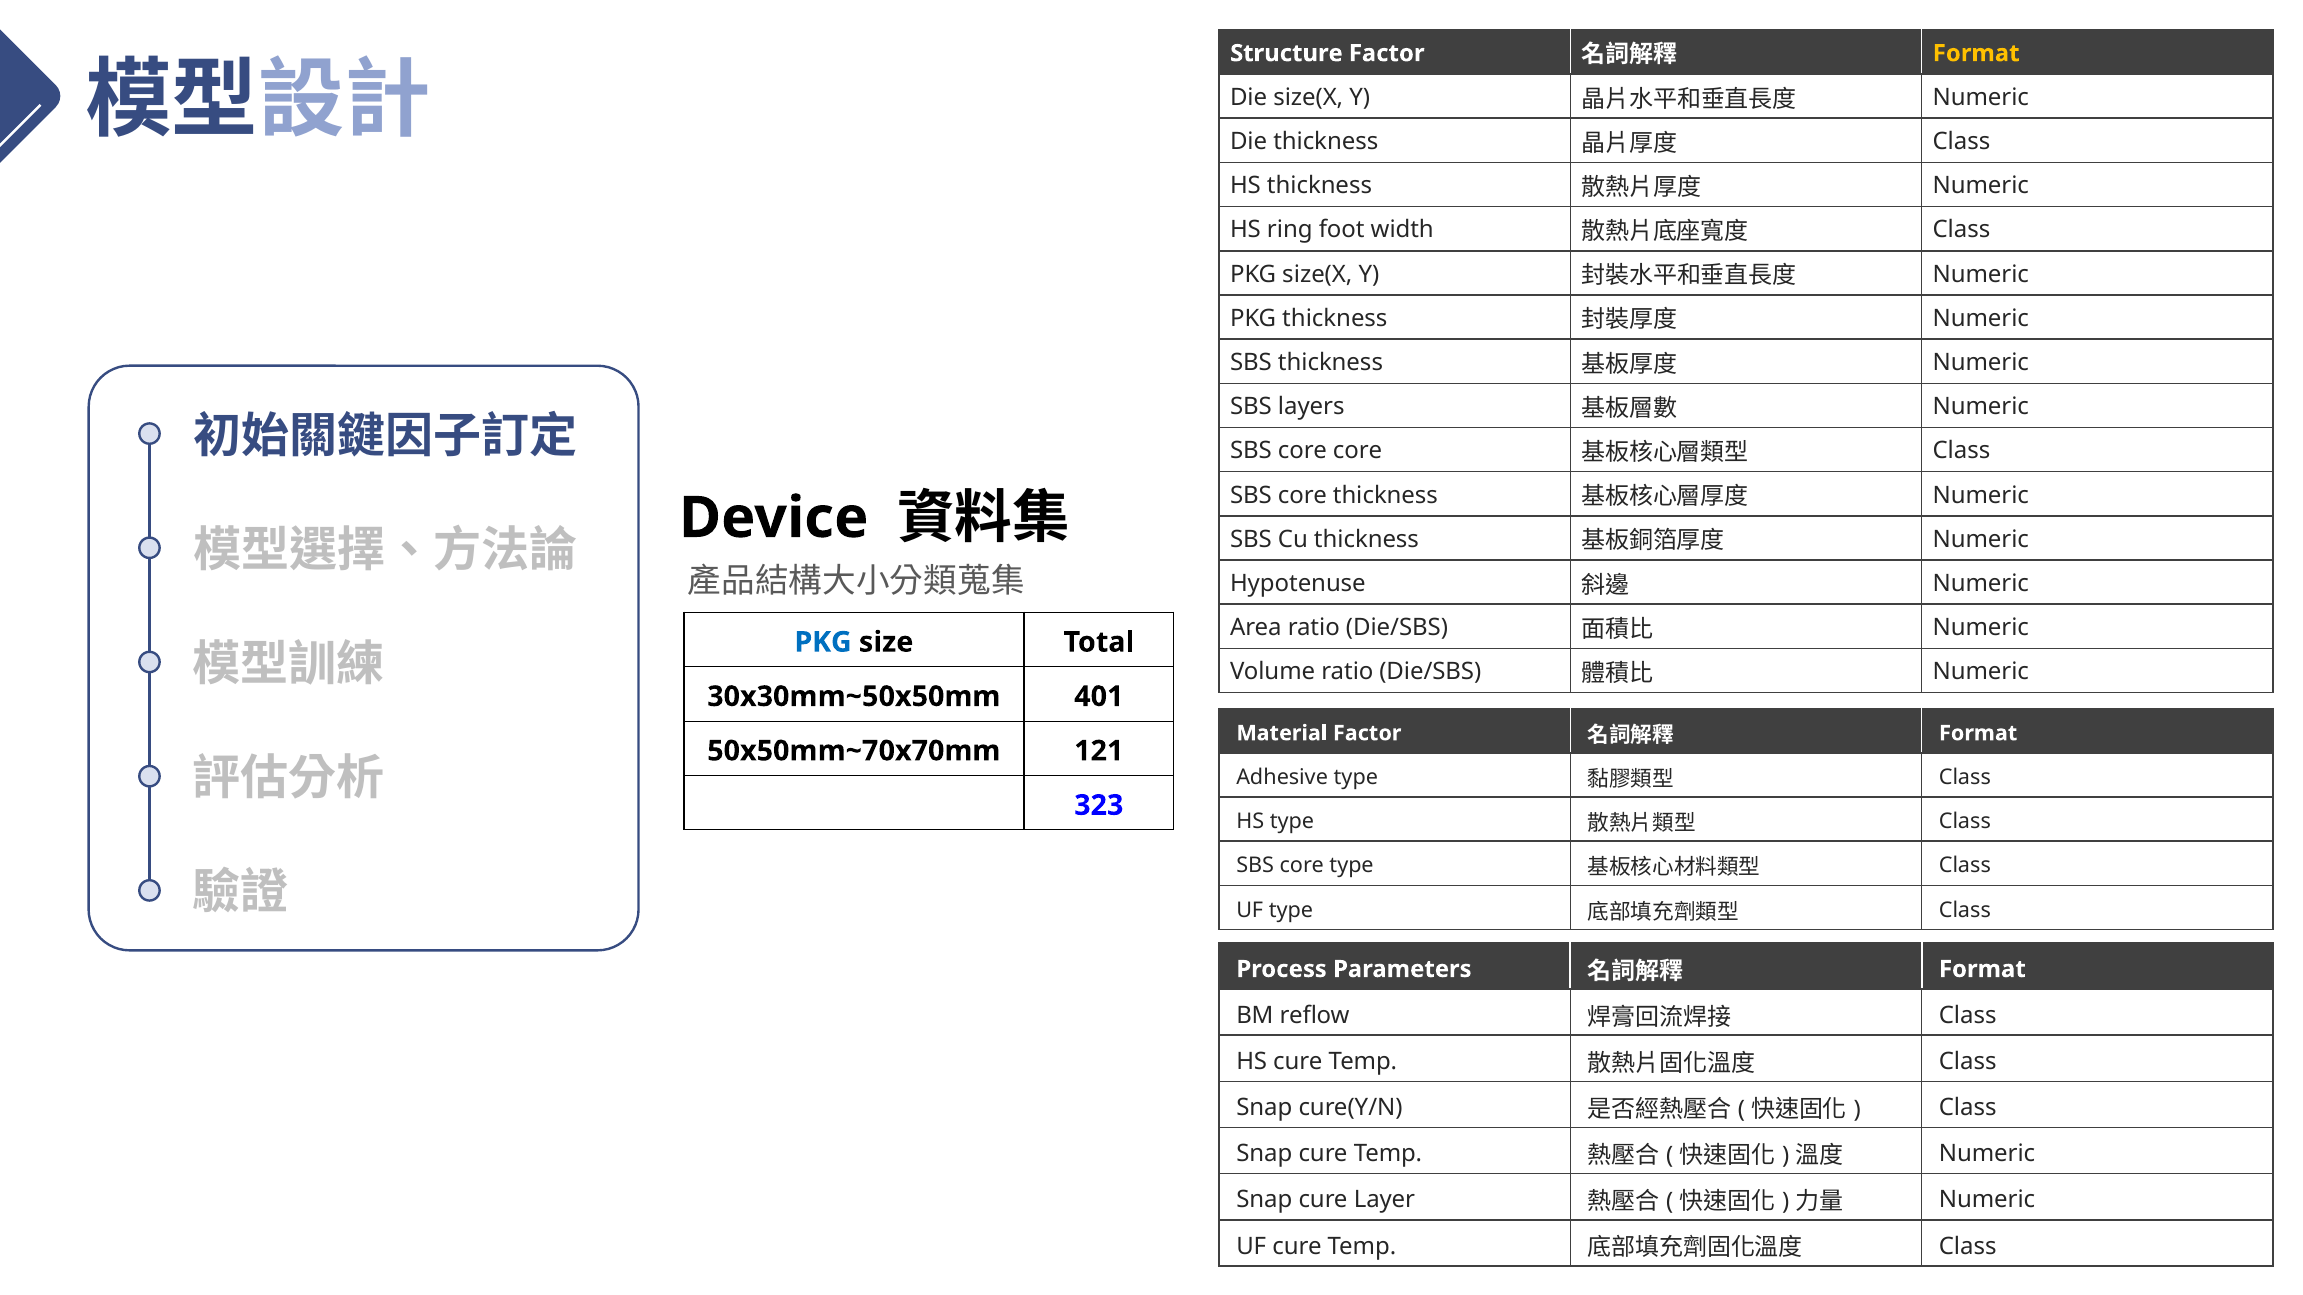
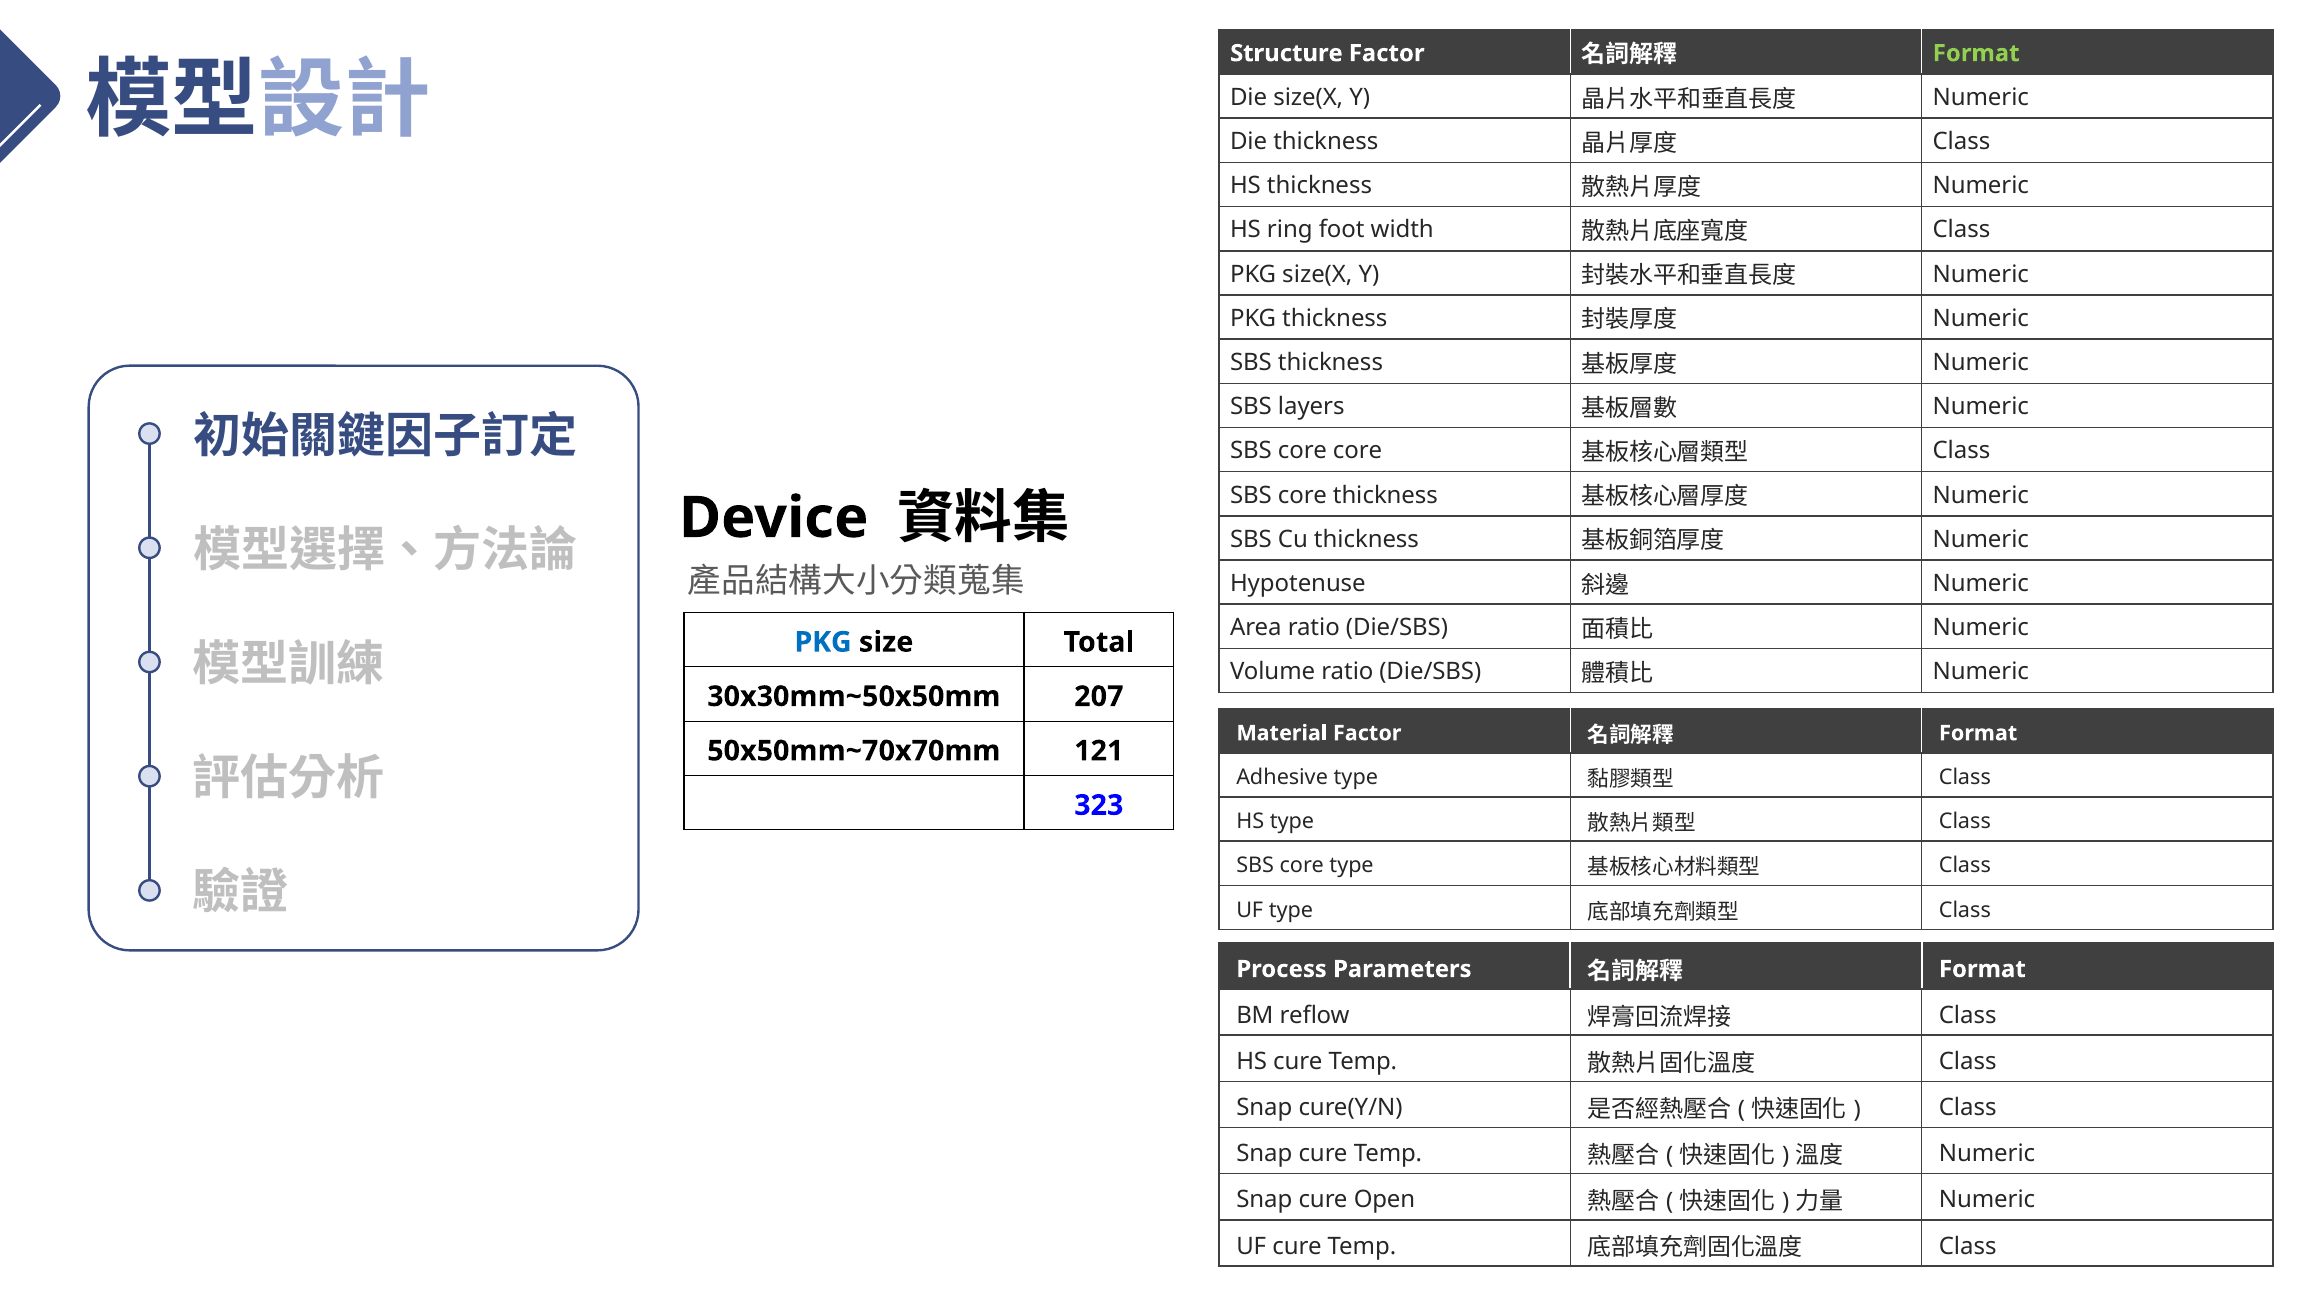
Format at (1976, 53) colour: yellow -> light green
401: 401 -> 207
Layer: Layer -> Open
